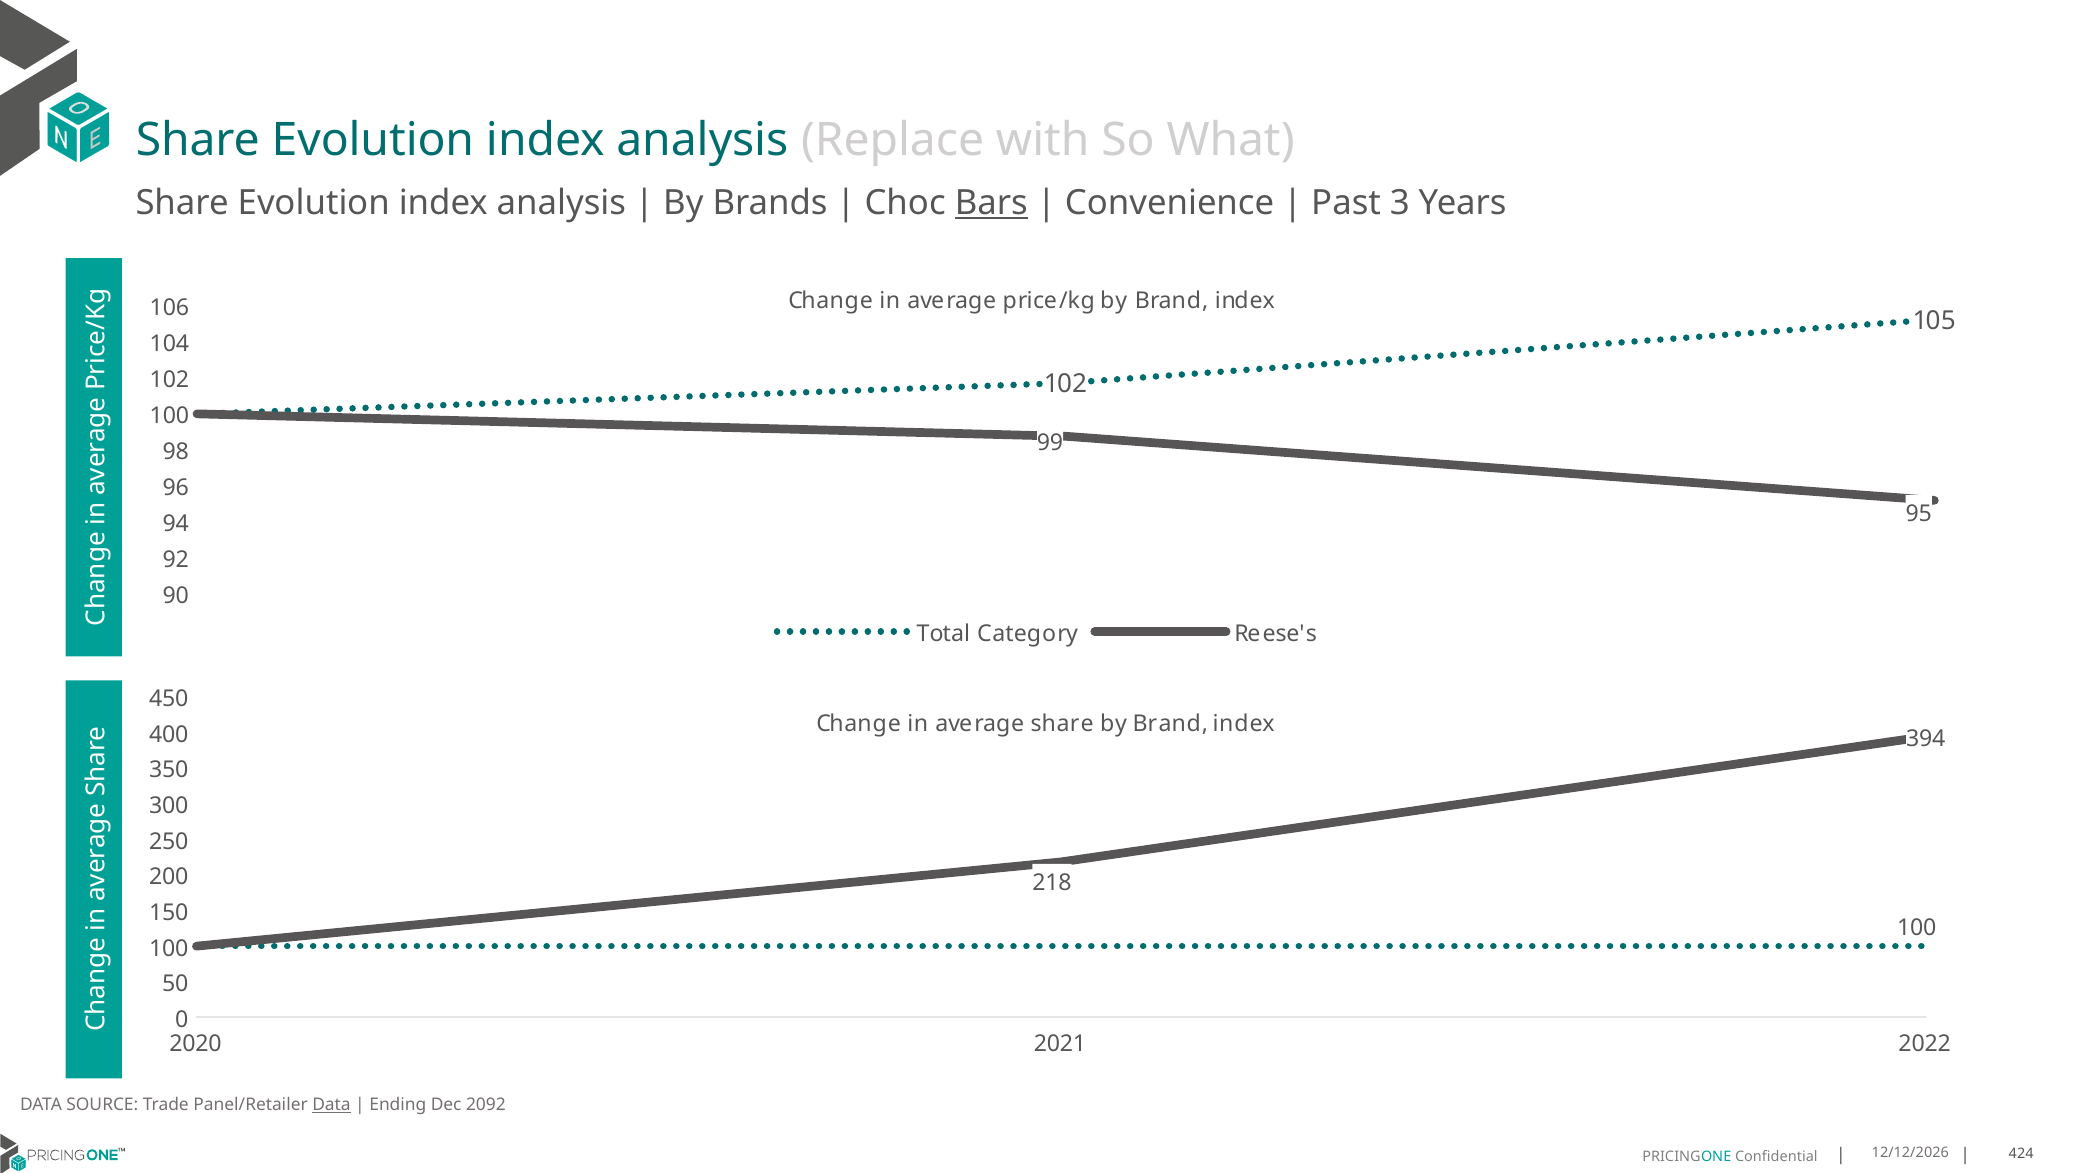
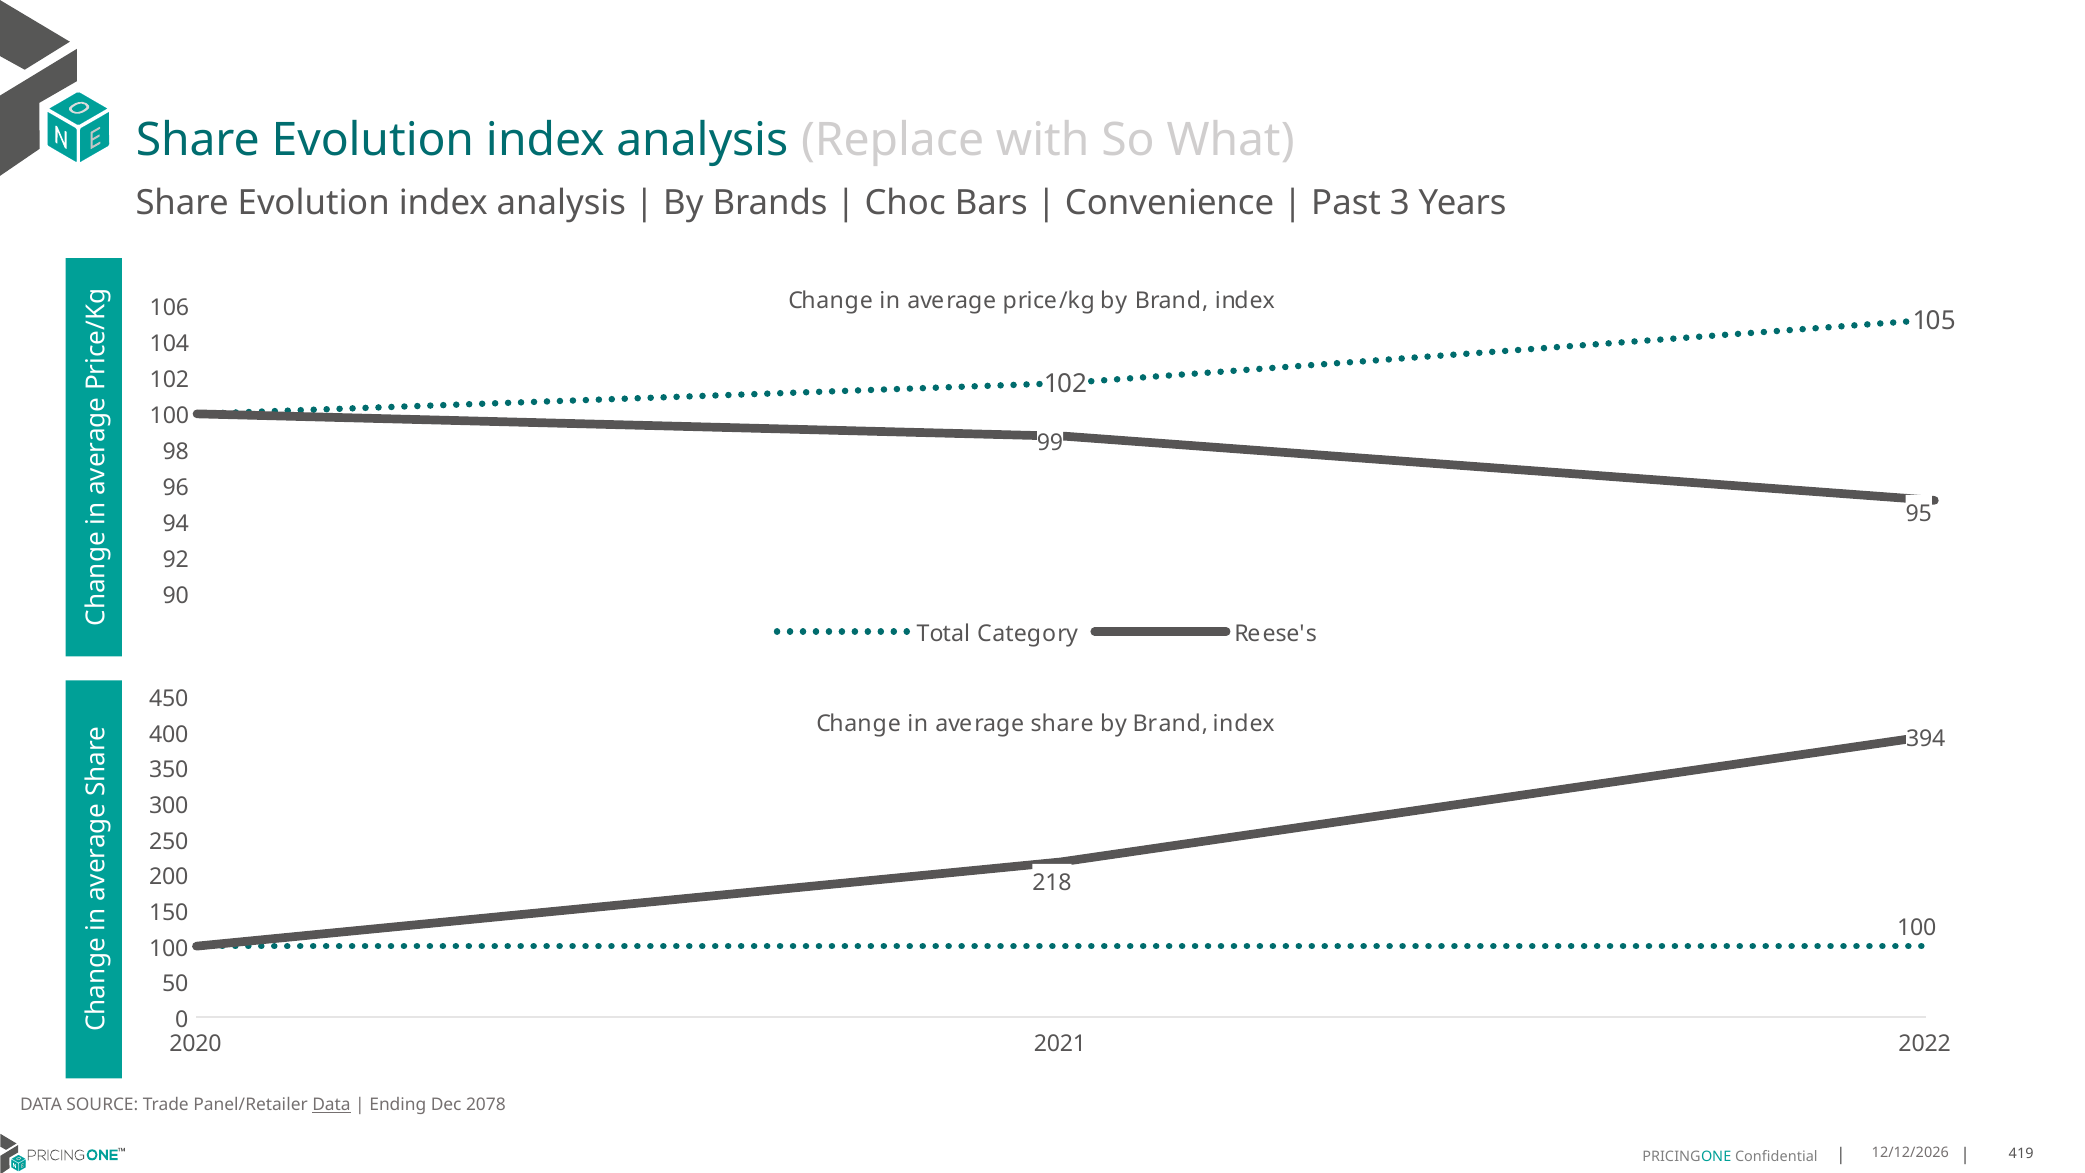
Bars underline: present -> none
2092: 2092 -> 2078
424: 424 -> 419
